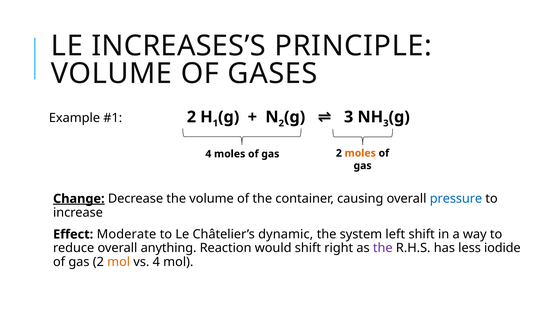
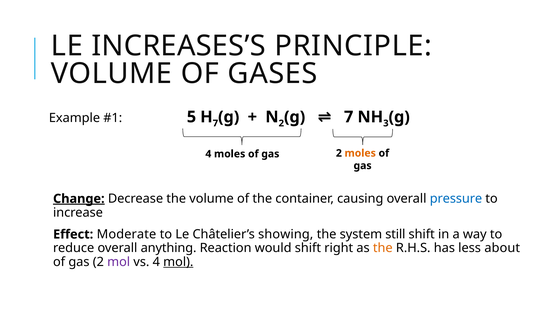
2 at (191, 117): 2 -> 5
1 at (215, 123): 1 -> 7
3 at (349, 117): 3 -> 7
dynamic: dynamic -> showing
left: left -> still
the at (383, 248) colour: purple -> orange
iodide: iodide -> about
mol at (119, 262) colour: orange -> purple
mol at (178, 262) underline: none -> present
